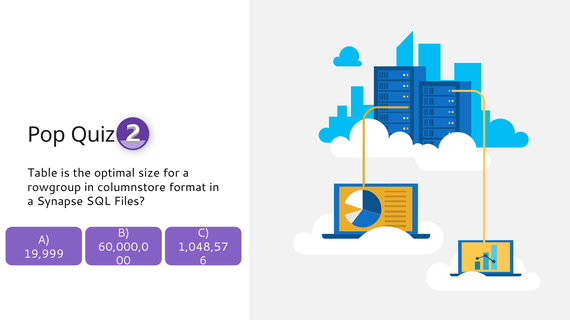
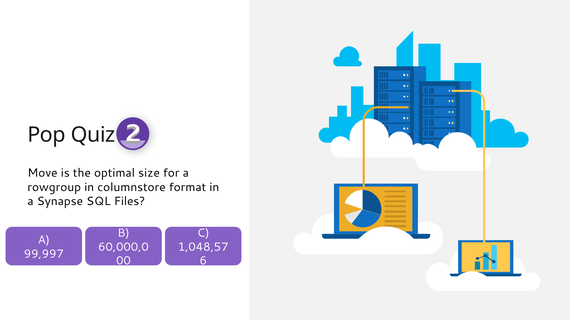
Table: Table -> Move
19,999: 19,999 -> 99,997
